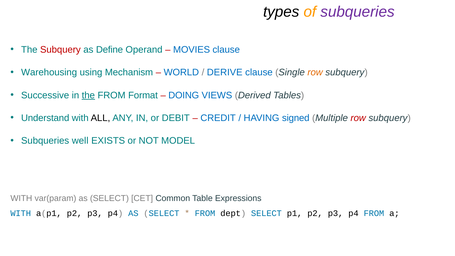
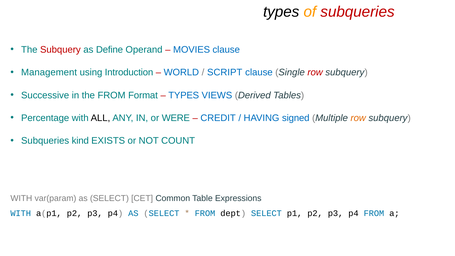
subqueries at (358, 12) colour: purple -> red
Warehousing: Warehousing -> Management
Mechanism: Mechanism -> Introduction
DERIVE: DERIVE -> SCRIPT
row at (315, 72) colour: orange -> red
the at (88, 95) underline: present -> none
DOING at (184, 95): DOING -> TYPES
Understand: Understand -> Percentage
DEBIT: DEBIT -> WERE
row at (358, 118) colour: red -> orange
well: well -> kind
MODEL: MODEL -> COUNT
